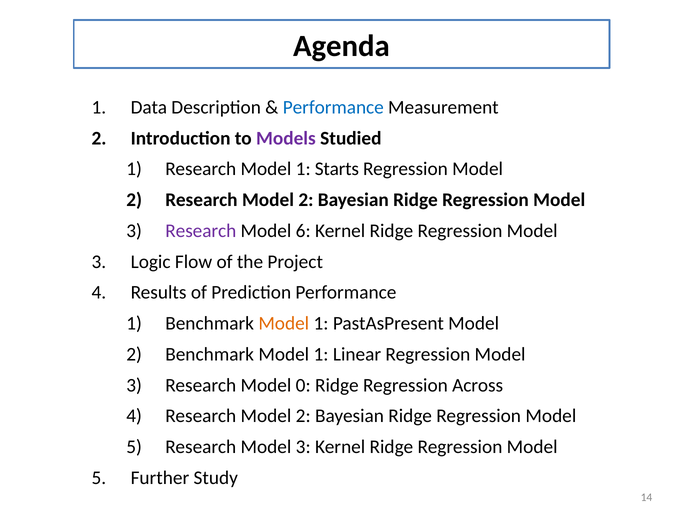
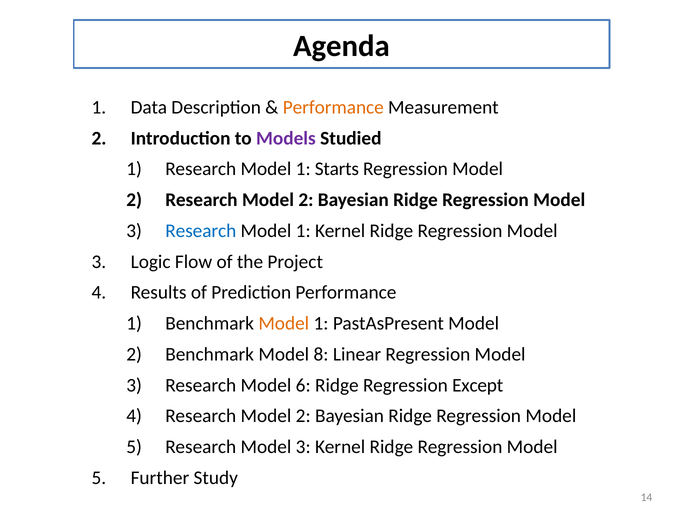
Performance at (333, 107) colour: blue -> orange
Research at (201, 231) colour: purple -> blue
6 at (303, 231): 6 -> 1
2 Benchmark Model 1: 1 -> 8
0: 0 -> 6
Across: Across -> Except
